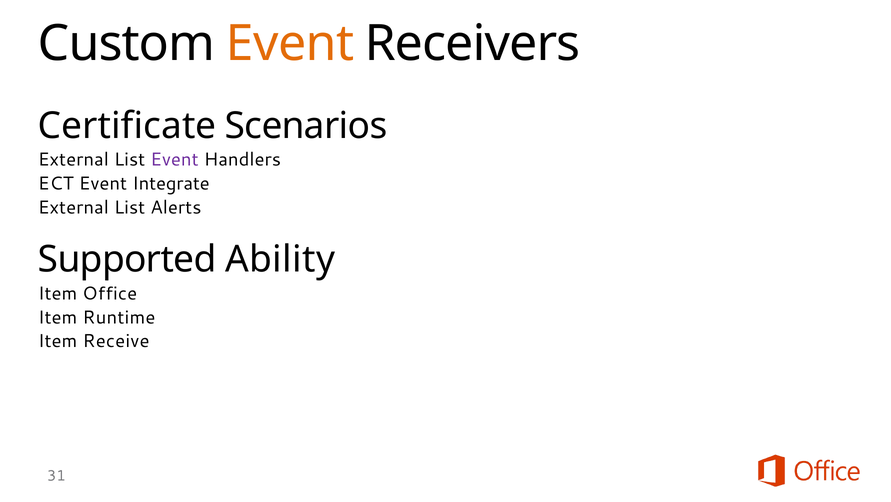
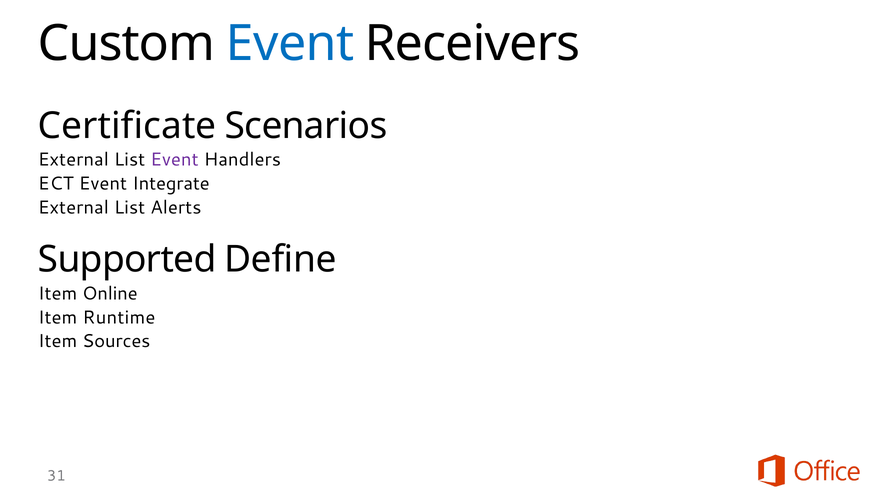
Event at (290, 43) colour: orange -> blue
Ability: Ability -> Define
Office: Office -> Online
Receive: Receive -> Sources
